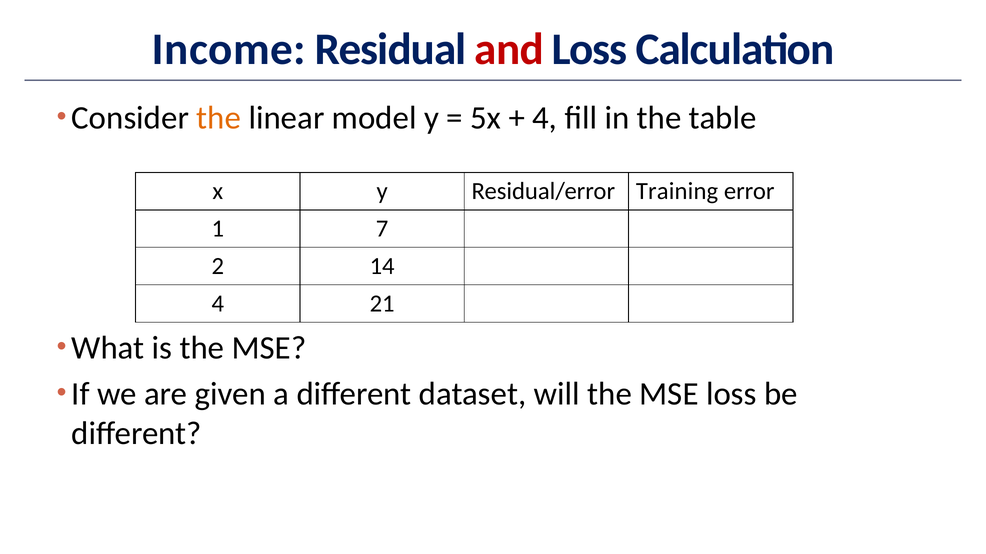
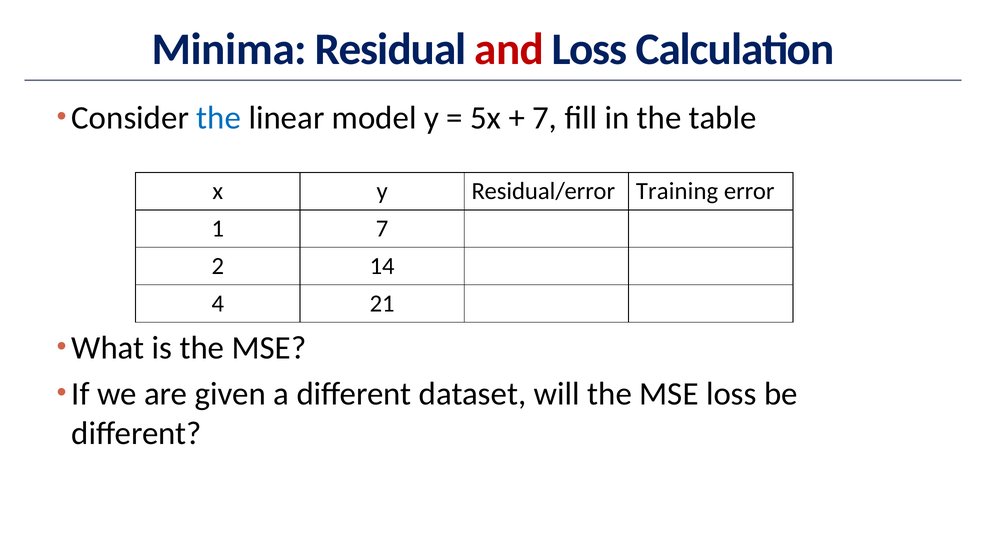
Income: Income -> Minima
the at (219, 118) colour: orange -> blue
4 at (545, 118): 4 -> 7
